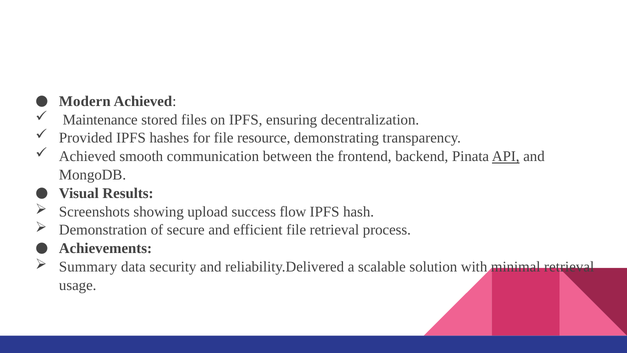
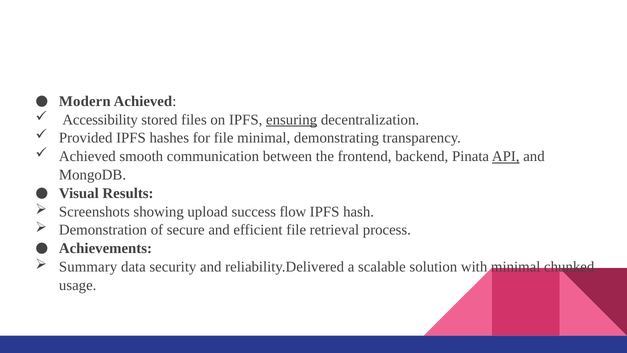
Maintenance: Maintenance -> Accessibility
ensuring underline: none -> present
file resource: resource -> minimal
minimal retrieval: retrieval -> chunked
